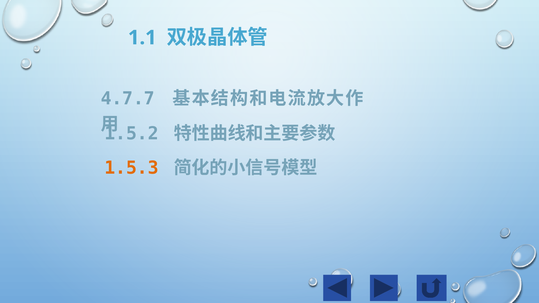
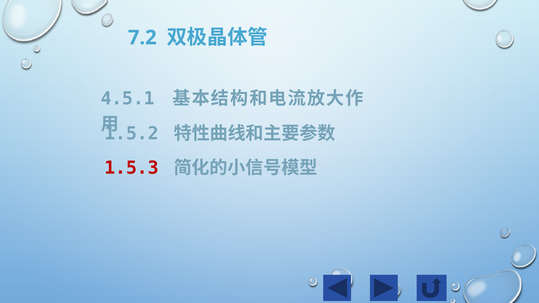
1.1: 1.1 -> 7.2
4.7.7: 4.7.7 -> 4.5.1
1.5.3 colour: orange -> red
